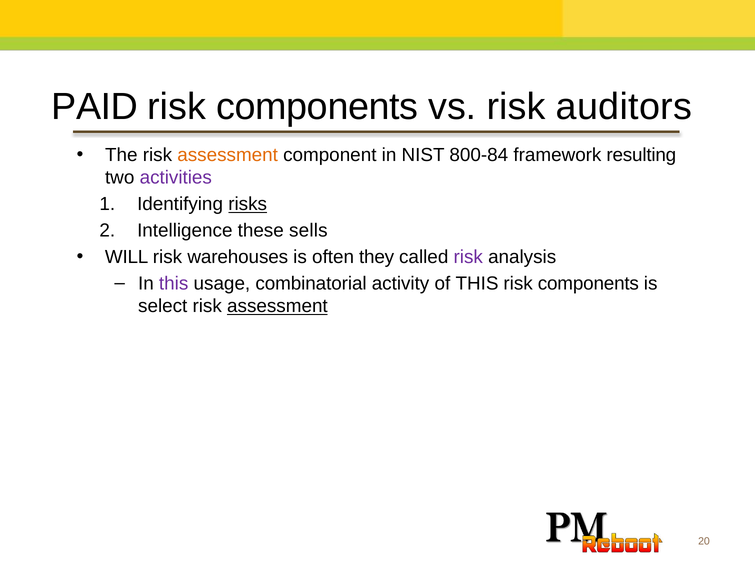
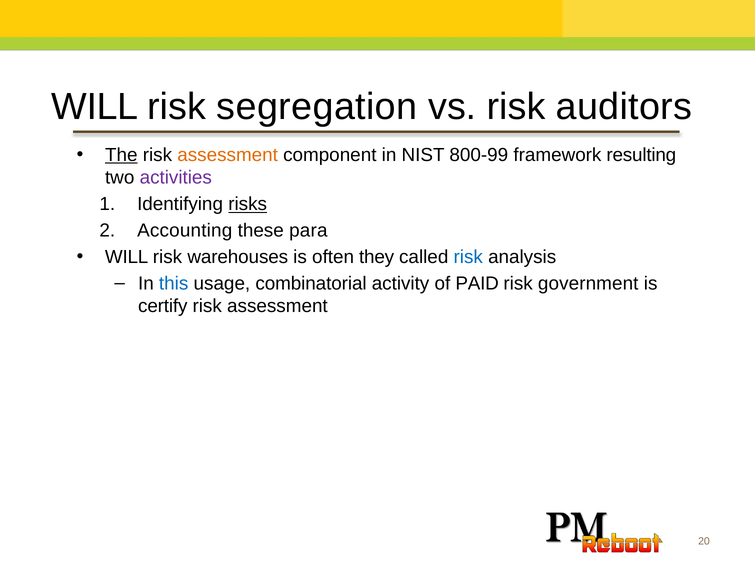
PAID at (95, 106): PAID -> WILL
components at (317, 106): components -> segregation
The underline: none -> present
800-84: 800-84 -> 800-99
Intelligence: Intelligence -> Accounting
sells: sells -> para
risk at (468, 257) colour: purple -> blue
this at (174, 283) colour: purple -> blue
of THIS: THIS -> PAID
components at (588, 283): components -> government
select: select -> certify
assessment at (277, 306) underline: present -> none
